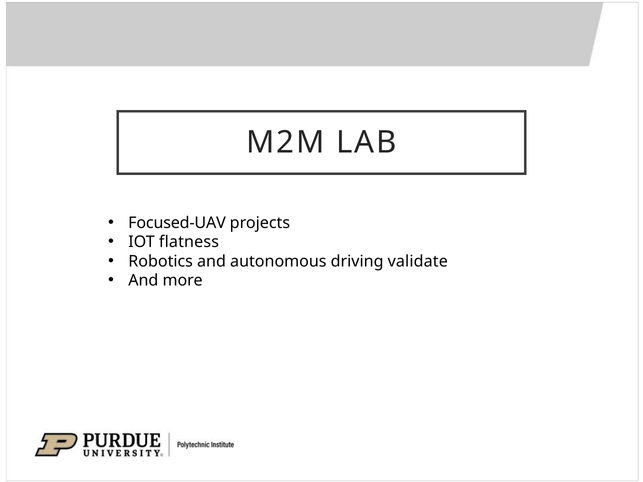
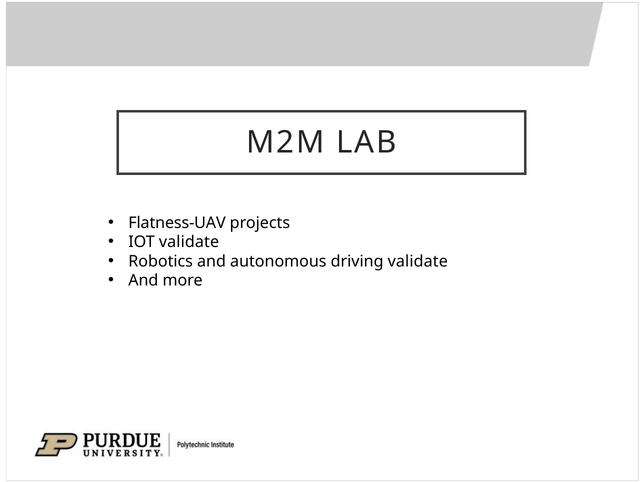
Focused-UAV: Focused-UAV -> Flatness-UAV
IOT flatness: flatness -> validate
